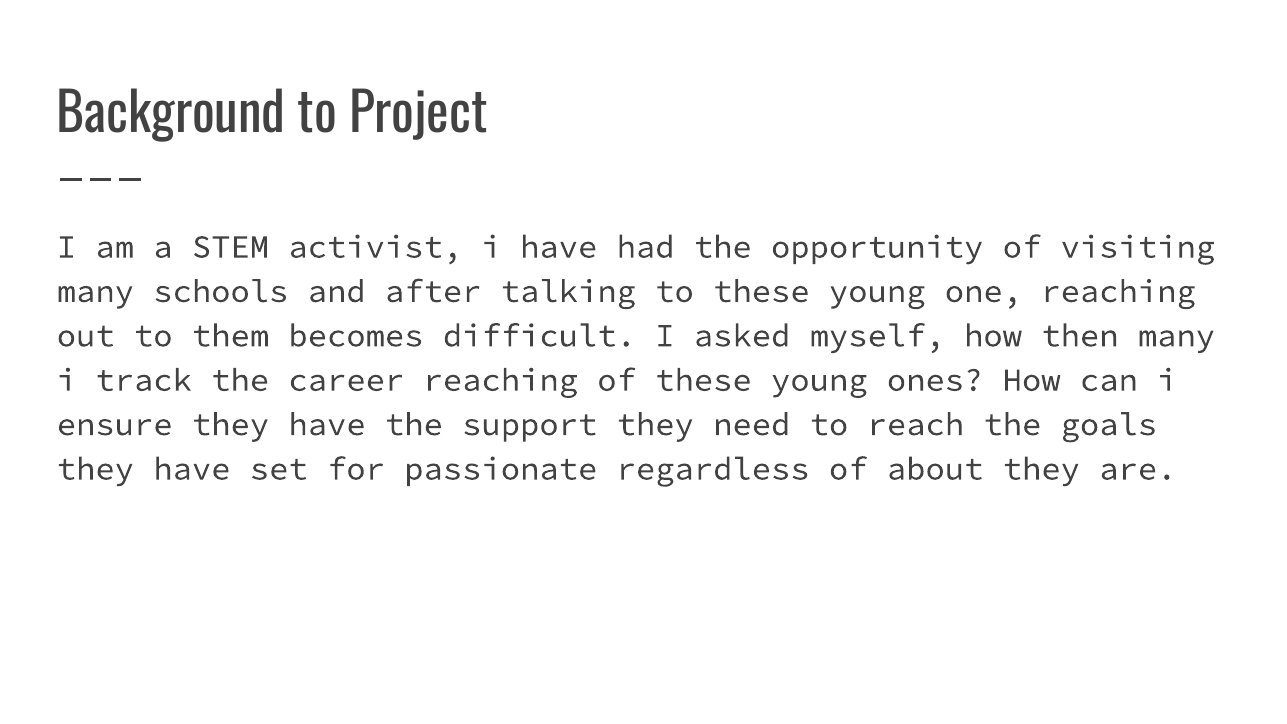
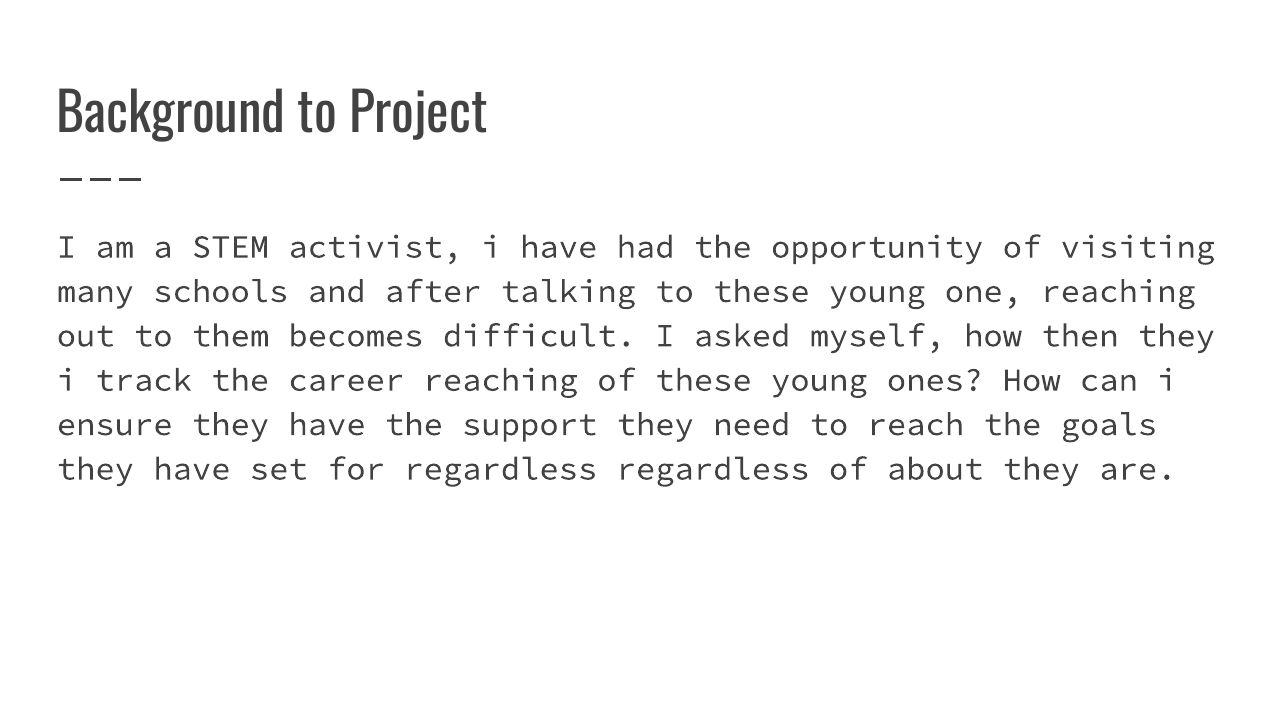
then many: many -> they
for passionate: passionate -> regardless
